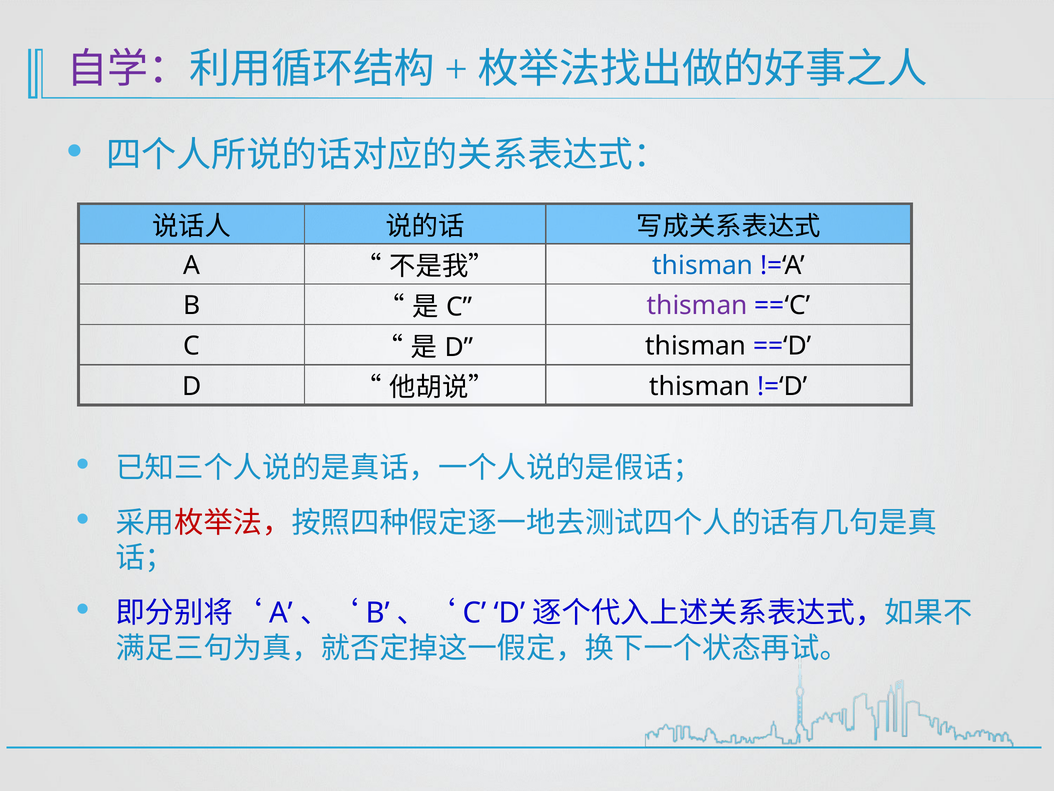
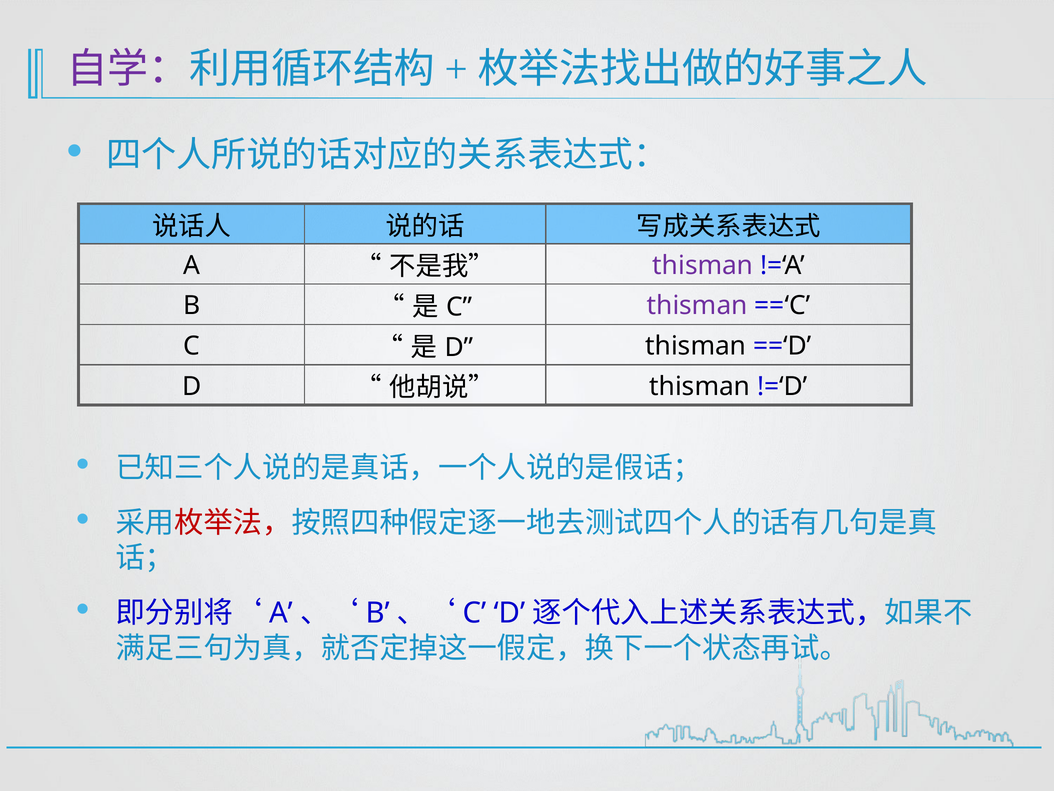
thisman at (703, 265) colour: blue -> purple
